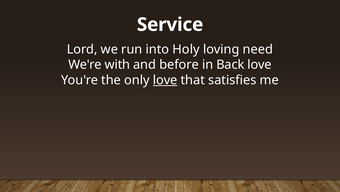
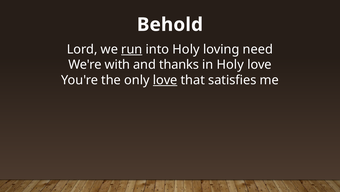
Service: Service -> Behold
run underline: none -> present
before: before -> thanks
in Back: Back -> Holy
